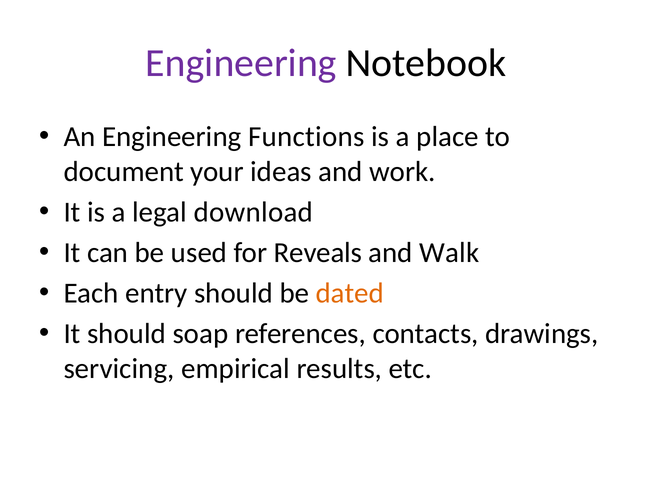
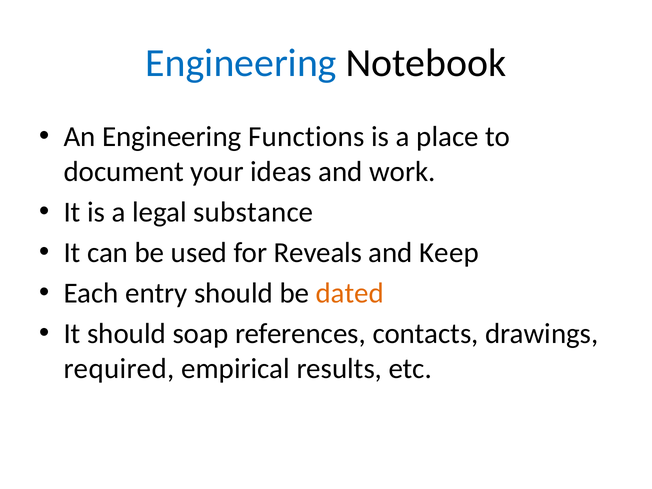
Engineering at (241, 63) colour: purple -> blue
download: download -> substance
Walk: Walk -> Keep
servicing: servicing -> required
